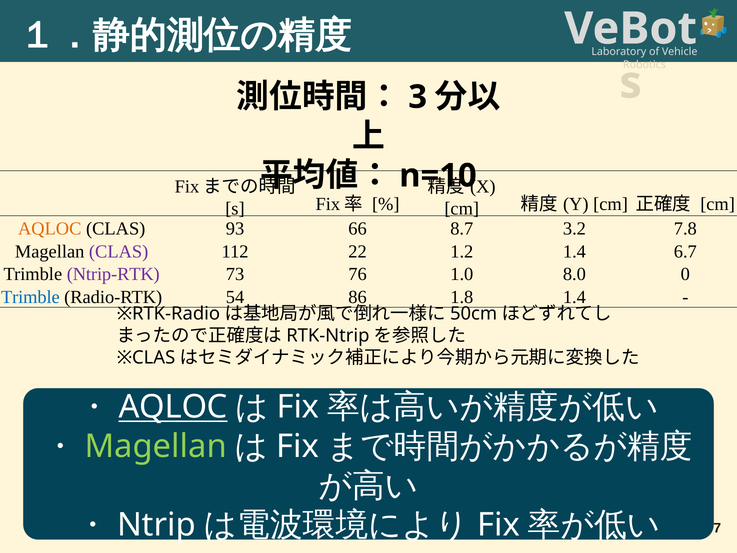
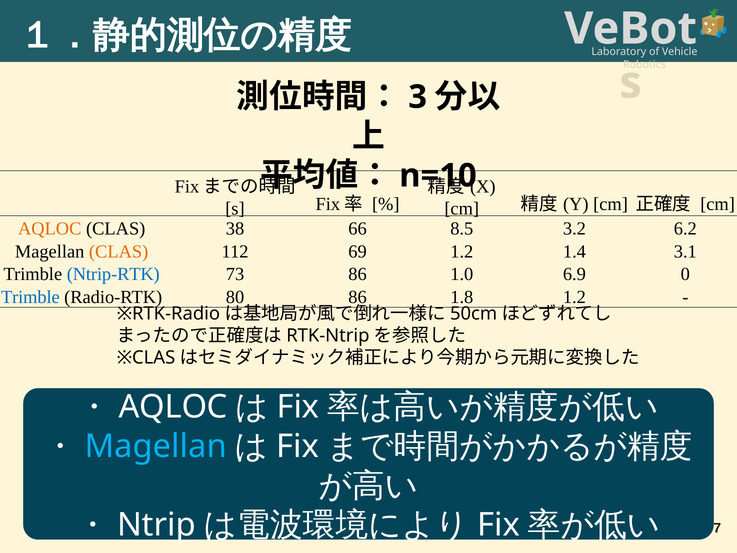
93: 93 -> 38
8.7: 8.7 -> 8.5
7.8: 7.8 -> 6.2
CLAS at (119, 251) colour: purple -> orange
22: 22 -> 69
6.7: 6.7 -> 3.1
Ntrip-RTK colour: purple -> blue
73 76: 76 -> 86
8.0: 8.0 -> 6.9
54: 54 -> 80
1.8 1.4: 1.4 -> 1.2
AQLOC at (173, 407) underline: present -> none
Magellan at (156, 446) colour: light green -> light blue
